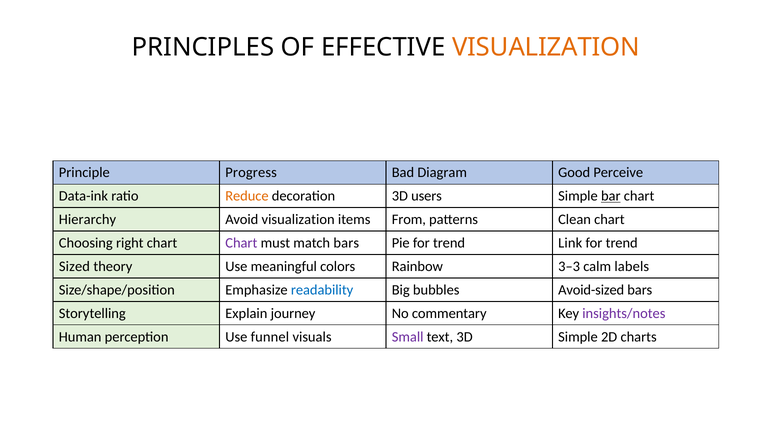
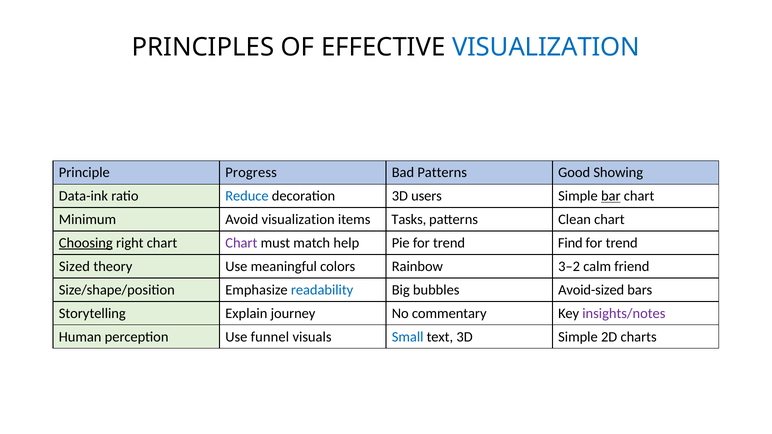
VISUALIZATION at (546, 47) colour: orange -> blue
Bad Diagram: Diagram -> Patterns
Perceive: Perceive -> Showing
Reduce colour: orange -> blue
Hierarchy: Hierarchy -> Minimum
From: From -> Tasks
Choosing underline: none -> present
match bars: bars -> help
Link: Link -> Find
3–3: 3–3 -> 3–2
labels: labels -> friend
Small colour: purple -> blue
